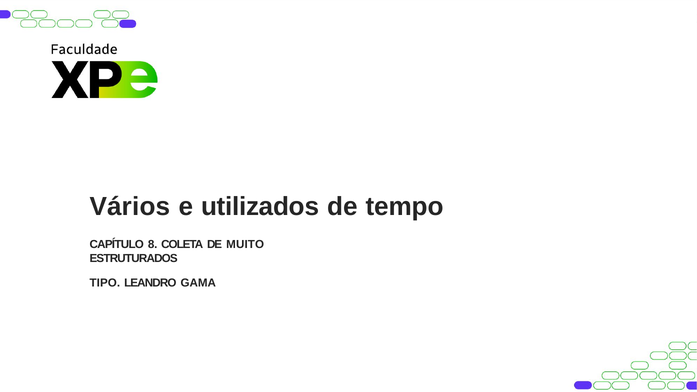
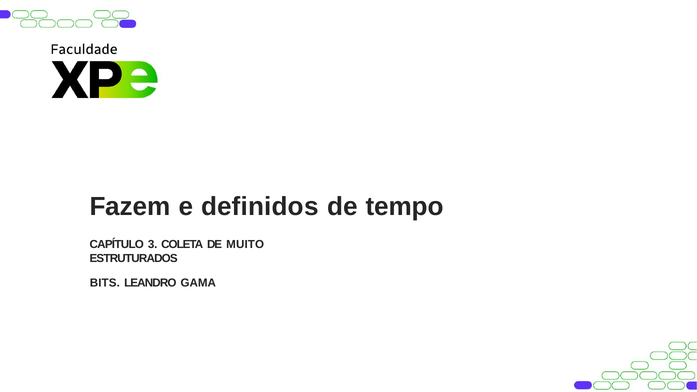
Vários: Vários -> Fazem
utilizados: utilizados -> definidos
8: 8 -> 3
TIPO: TIPO -> BITS
